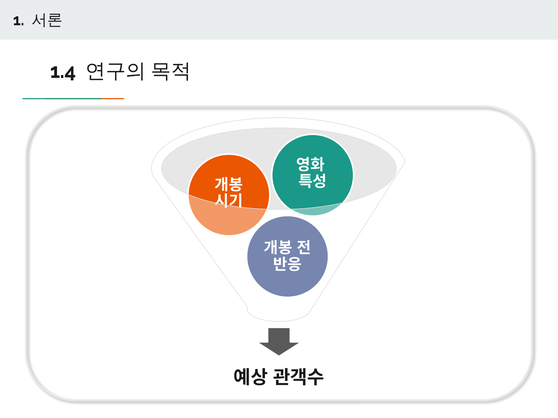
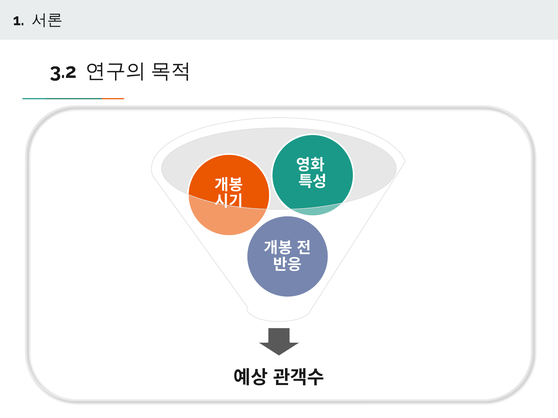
1.4: 1.4 -> 3.2
